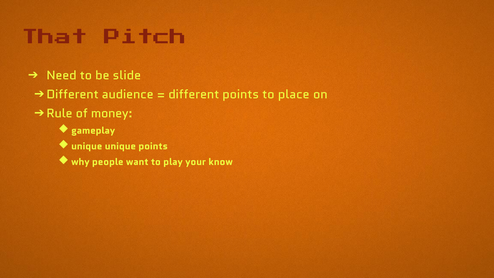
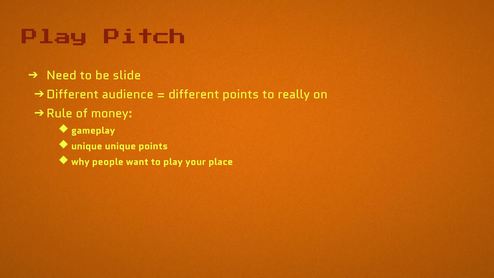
That at (55, 40): That -> Play
place: place -> really
know: know -> place
